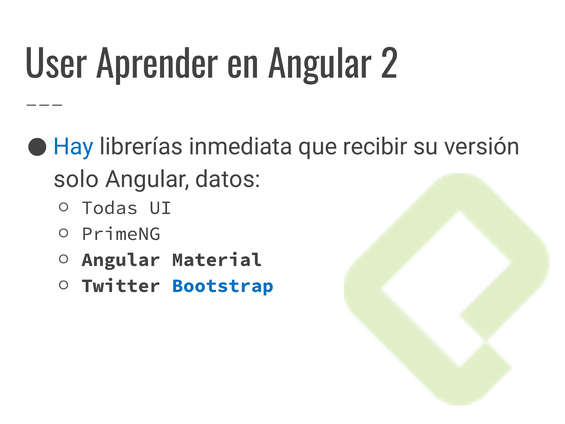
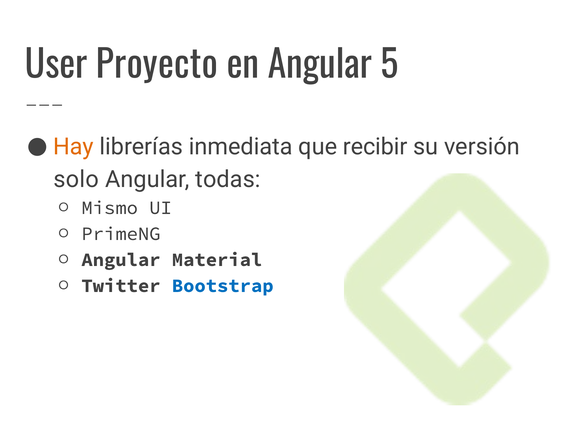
Aprender: Aprender -> Proyecto
2: 2 -> 5
Hay colour: blue -> orange
datos: datos -> todas
Todas: Todas -> Mismo
